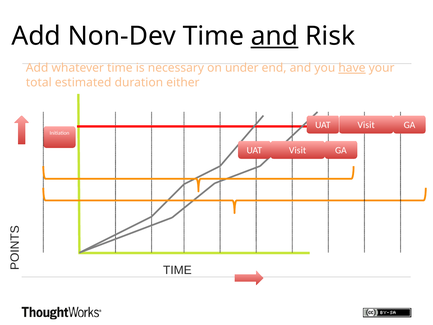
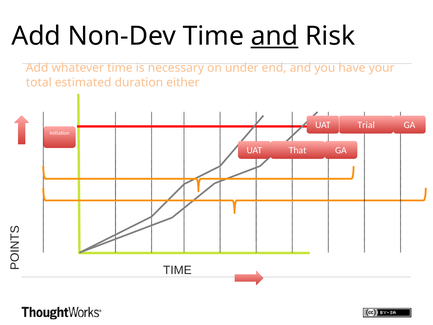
have underline: present -> none
Visit at (366, 125): Visit -> Trial
Visit at (298, 150): Visit -> That
